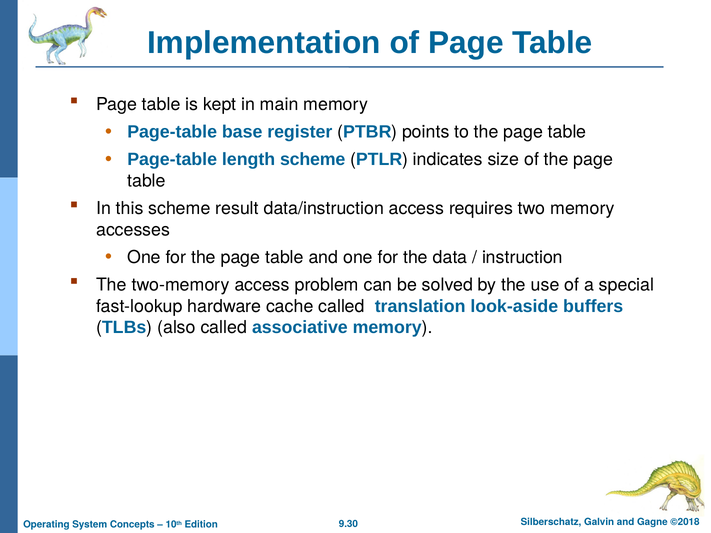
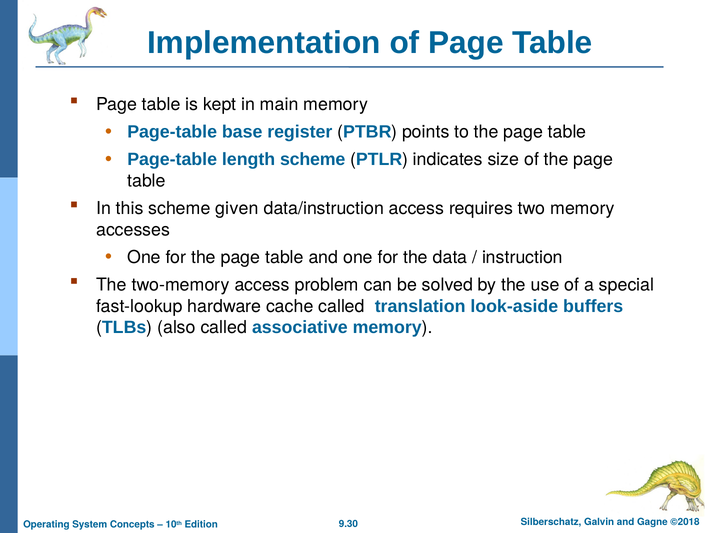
result: result -> given
